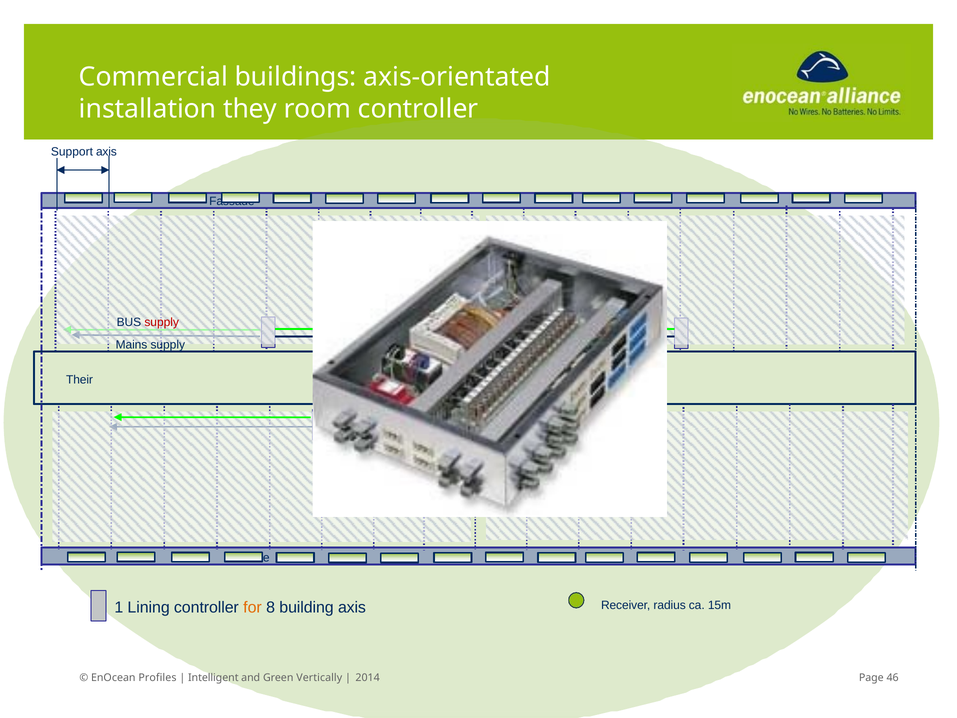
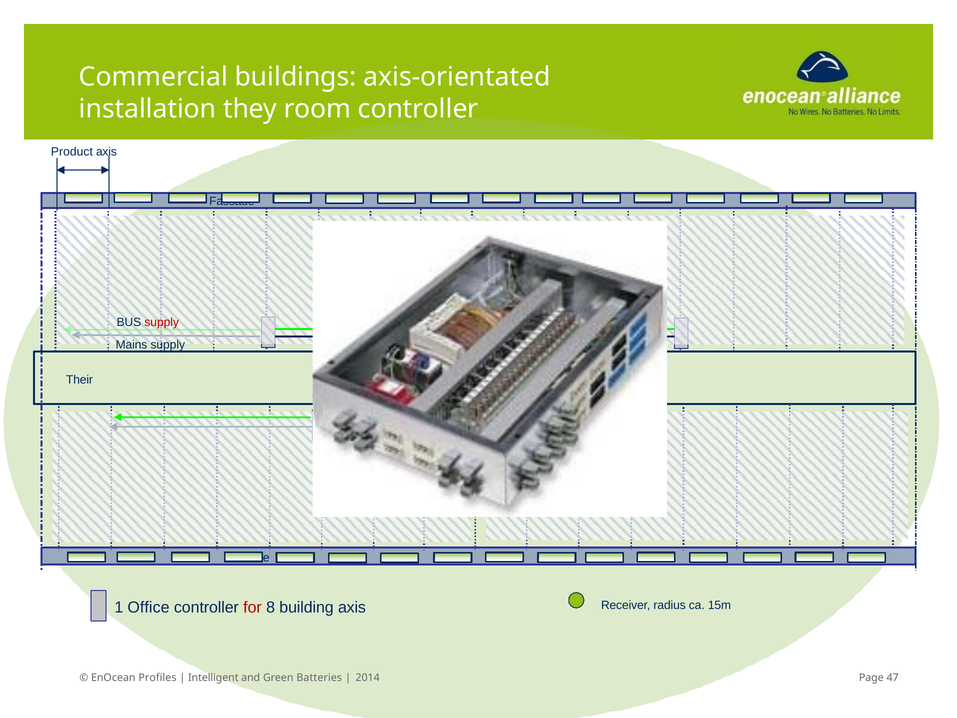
Support: Support -> Product
Lining: Lining -> Office
for colour: orange -> red
Vertically: Vertically -> Batteries
46: 46 -> 47
